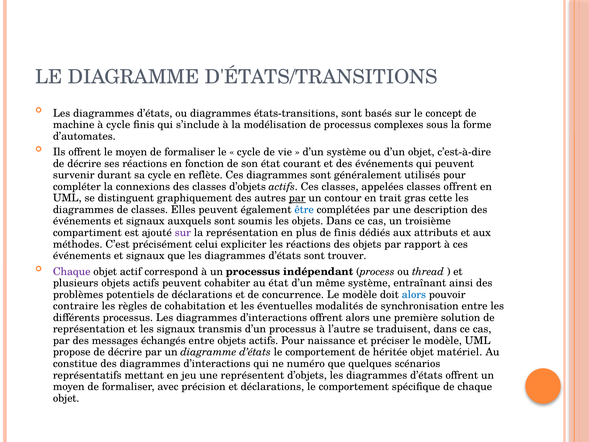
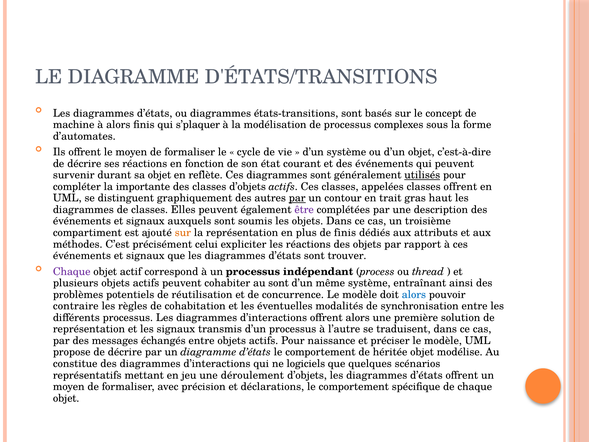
à cycle: cycle -> alors
s’include: s’include -> s’plaquer
sa cycle: cycle -> objet
utilisés underline: none -> present
connexions: connexions -> importante
cette: cette -> haut
être colour: blue -> purple
sur at (183, 233) colour: purple -> orange
au état: état -> sont
de déclarations: déclarations -> réutilisation
matériel: matériel -> modélise
numéro: numéro -> logiciels
représentent: représentent -> déroulement
